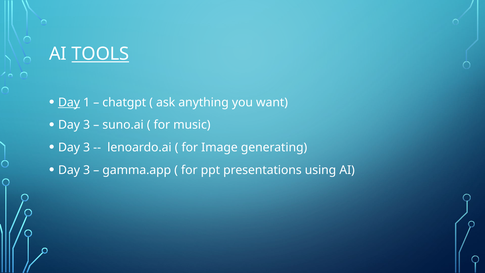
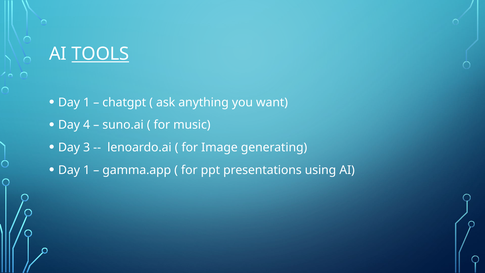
Day at (69, 102) underline: present -> none
3 at (87, 125): 3 -> 4
3 at (87, 170): 3 -> 1
